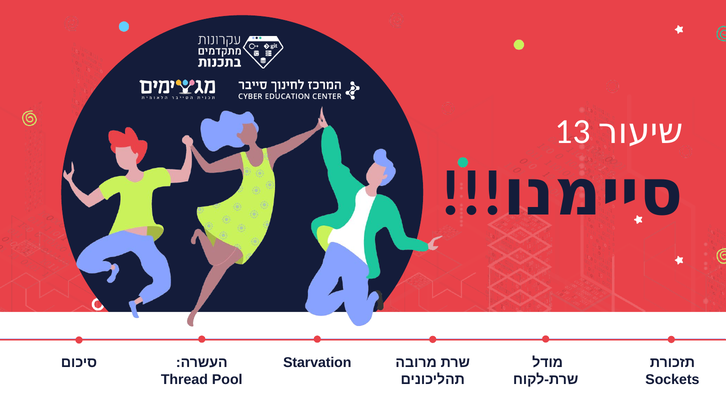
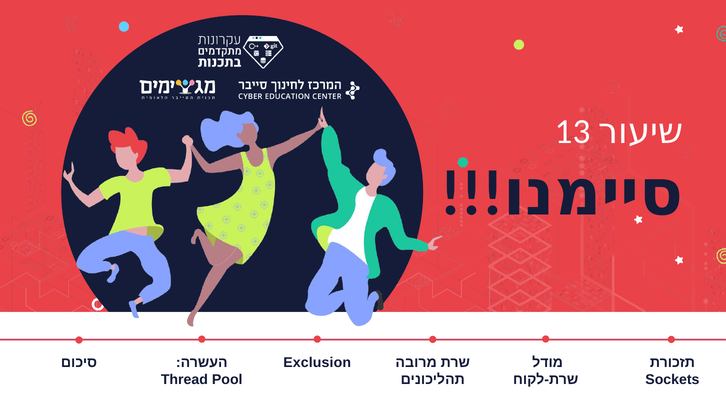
Starvation: Starvation -> Exclusion
